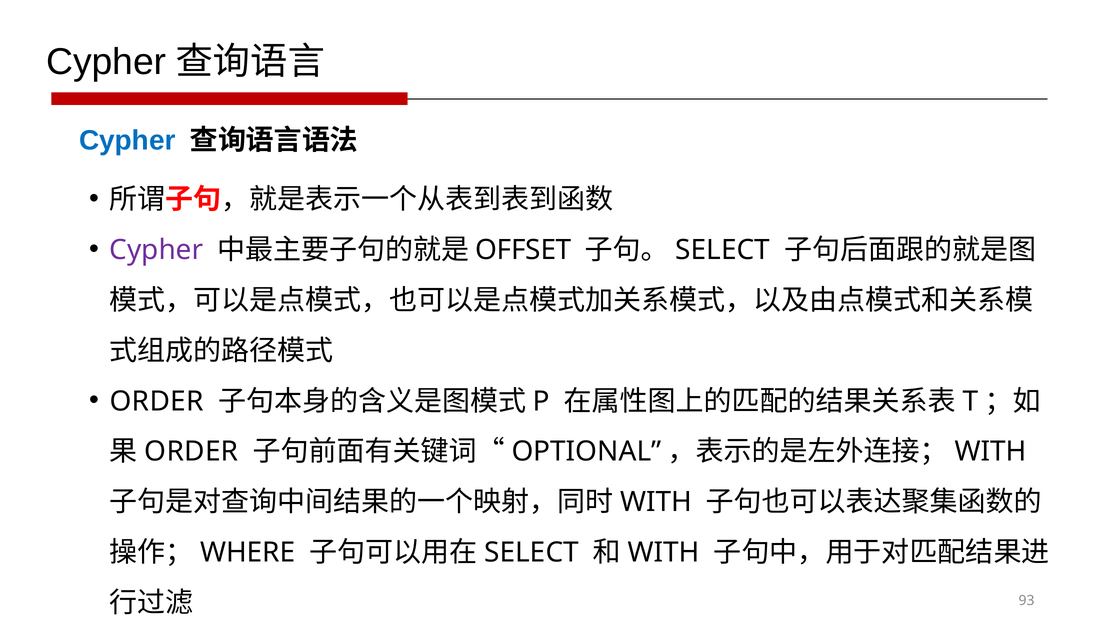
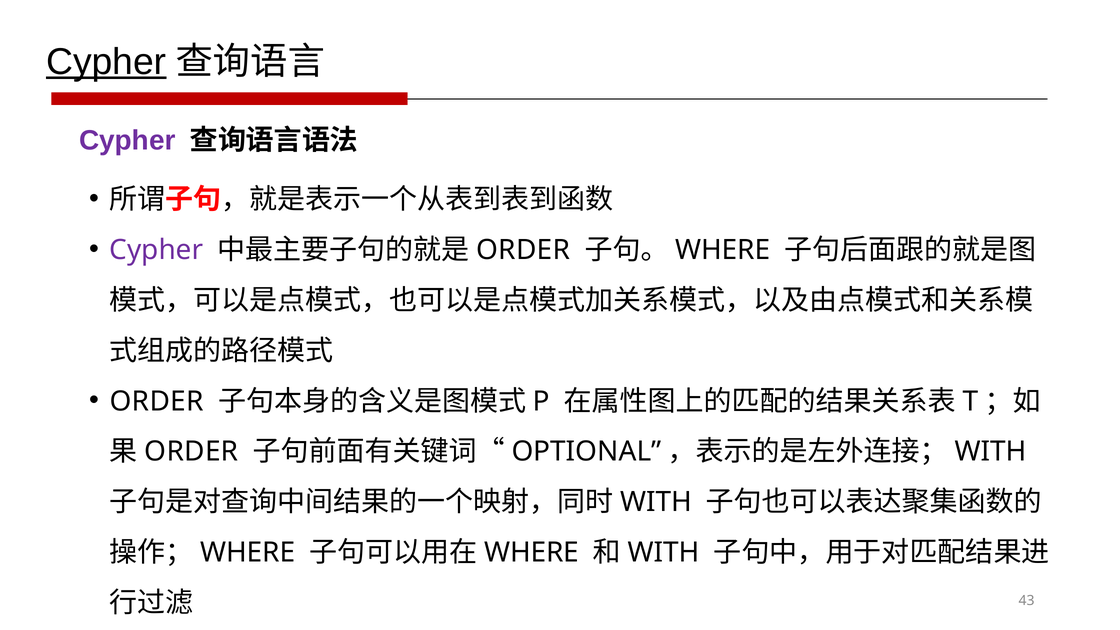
Cypher at (106, 62) underline: none -> present
Cypher at (127, 141) colour: blue -> purple
OFFSET at (523, 250): OFFSET -> ORDER
SELECT at (723, 250): SELECT -> WHERE
SELECT at (532, 552): SELECT -> WHERE
93: 93 -> 43
